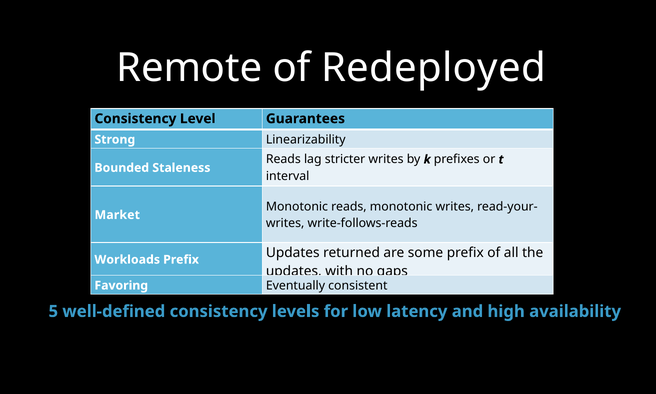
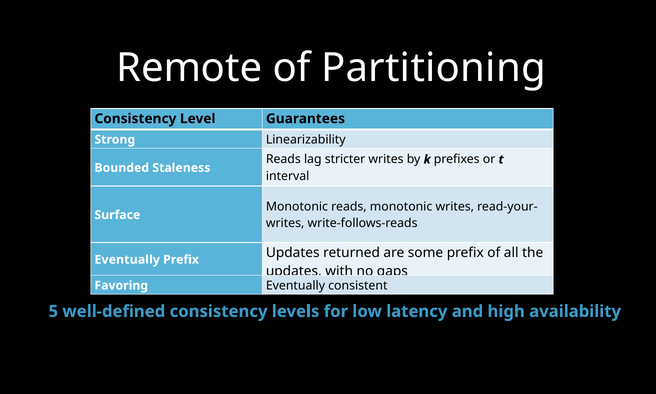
Redeployed: Redeployed -> Partitioning
Market: Market -> Surface
Workloads at (127, 259): Workloads -> Eventually
